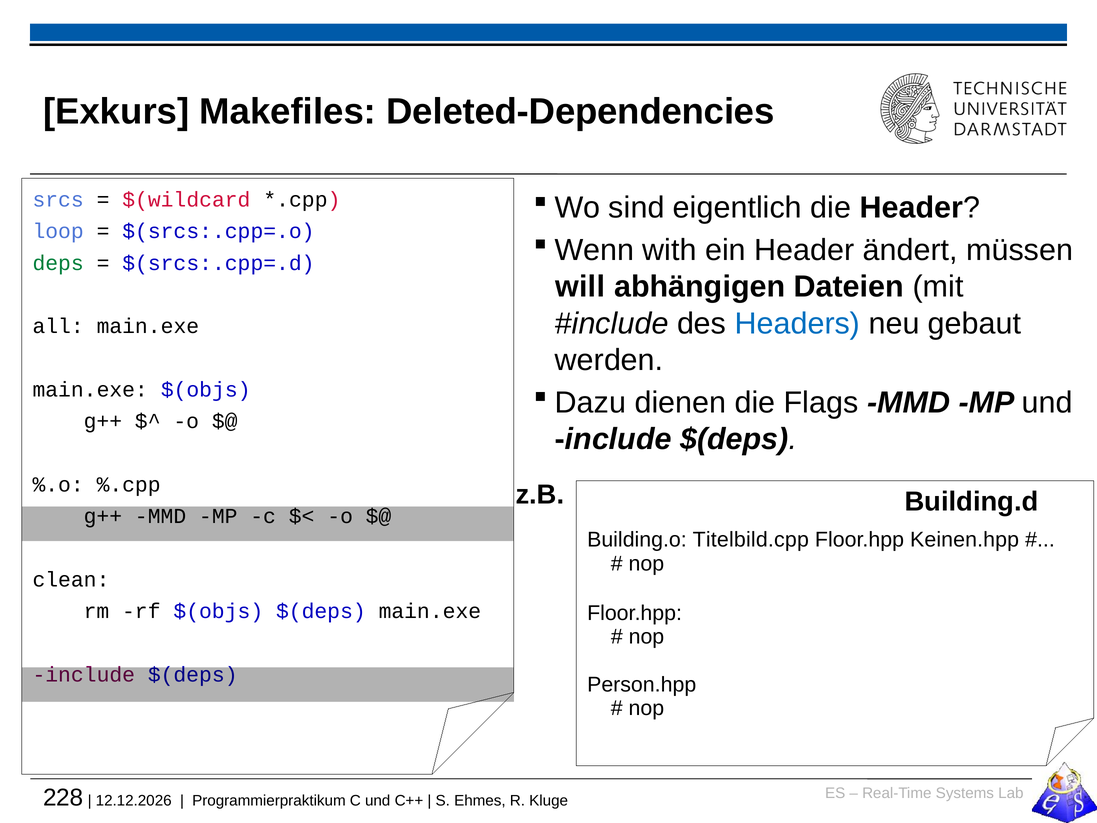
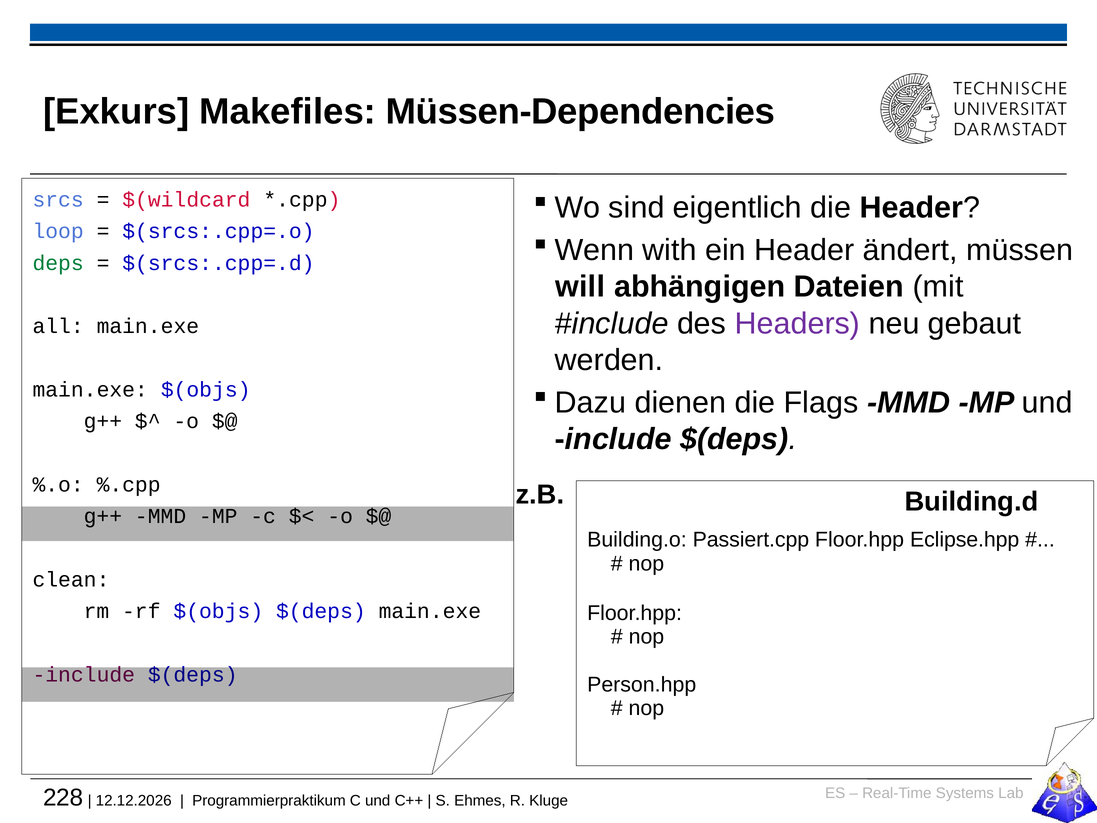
Deleted-Dependencies: Deleted-Dependencies -> Müssen-Dependencies
Headers colour: blue -> purple
Titelbild.cpp: Titelbild.cpp -> Passiert.cpp
Keinen.hpp: Keinen.hpp -> Eclipse.hpp
